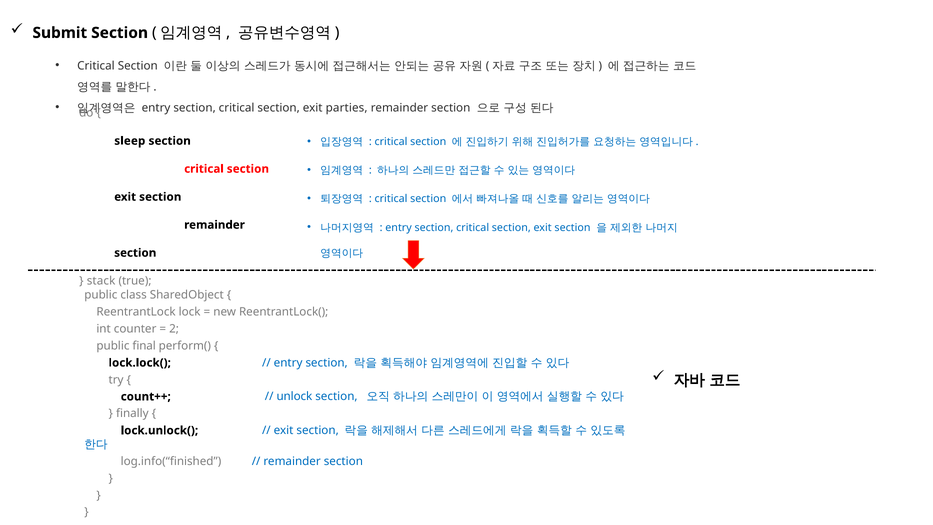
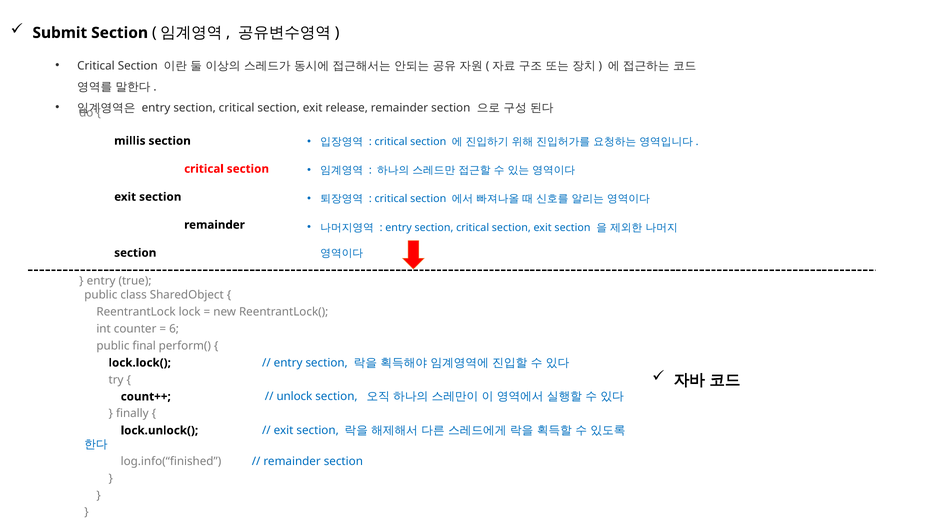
parties: parties -> release
sleep: sleep -> millis
stack at (101, 281): stack -> entry
2: 2 -> 6
